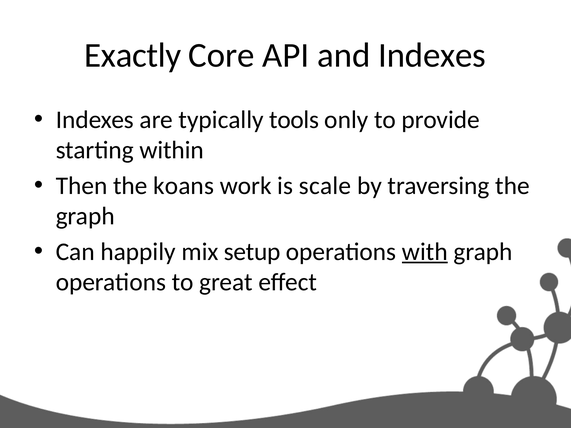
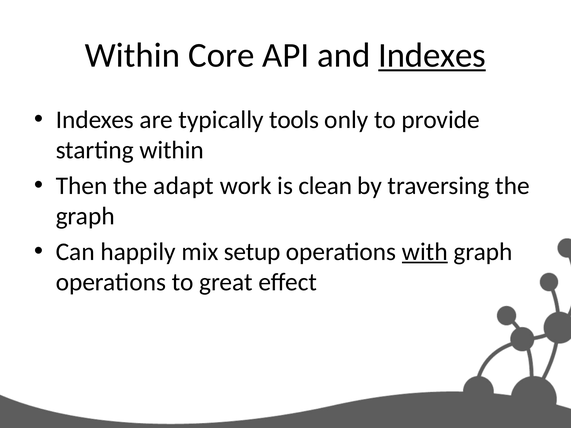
Exactly at (133, 55): Exactly -> Within
Indexes at (432, 55) underline: none -> present
koans: koans -> adapt
scale: scale -> clean
